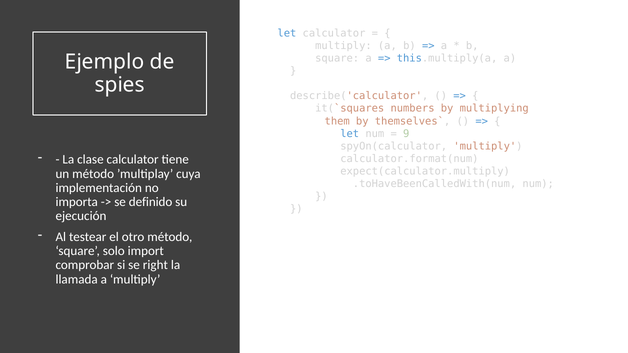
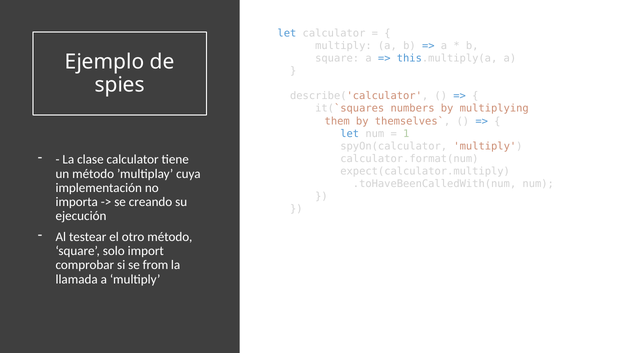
9: 9 -> 1
definido: definido -> creando
right: right -> from
